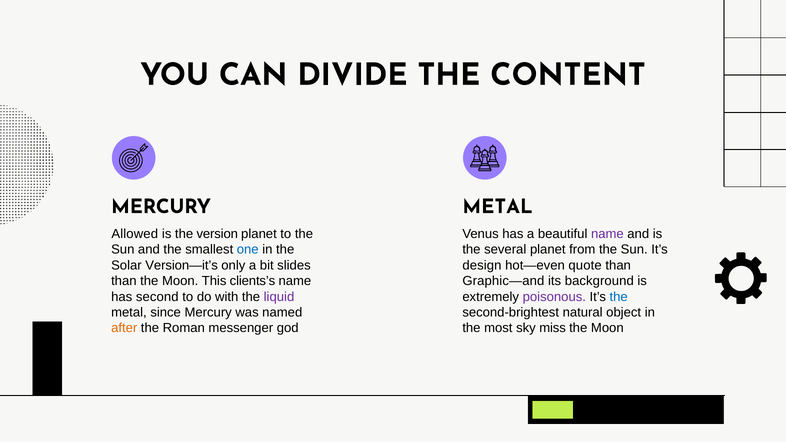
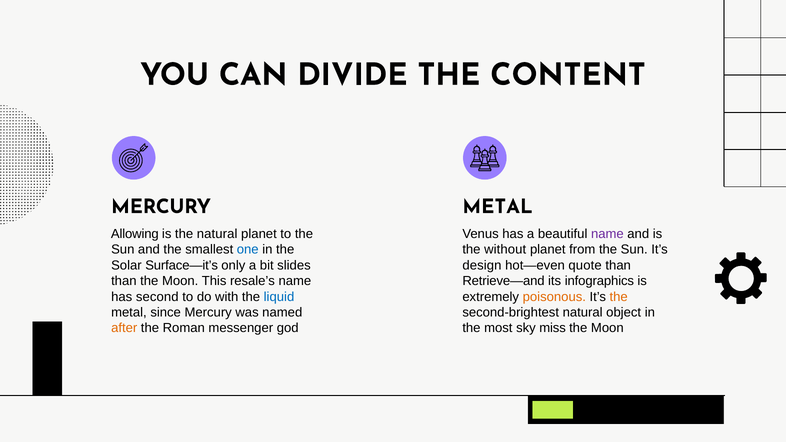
Allowed: Allowed -> Allowing
the version: version -> natural
several: several -> without
Version—it’s: Version—it’s -> Surface—it’s
clients’s: clients’s -> resale’s
Graphic—and: Graphic—and -> Retrieve—and
background: background -> infographics
liquid colour: purple -> blue
poisonous colour: purple -> orange
the at (619, 297) colour: blue -> orange
